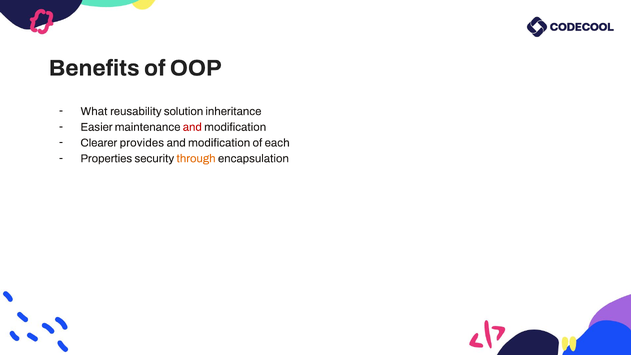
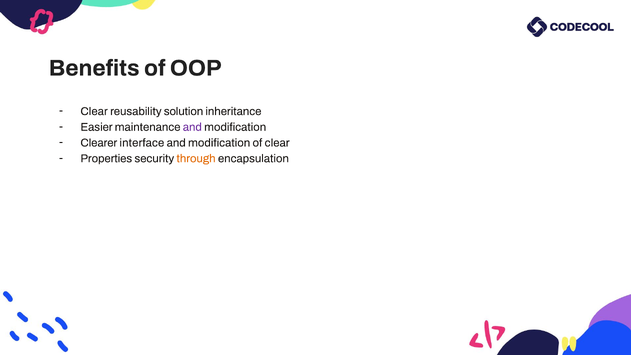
What at (94, 111): What -> Clear
and at (192, 127) colour: red -> purple
provides: provides -> interface
of each: each -> clear
